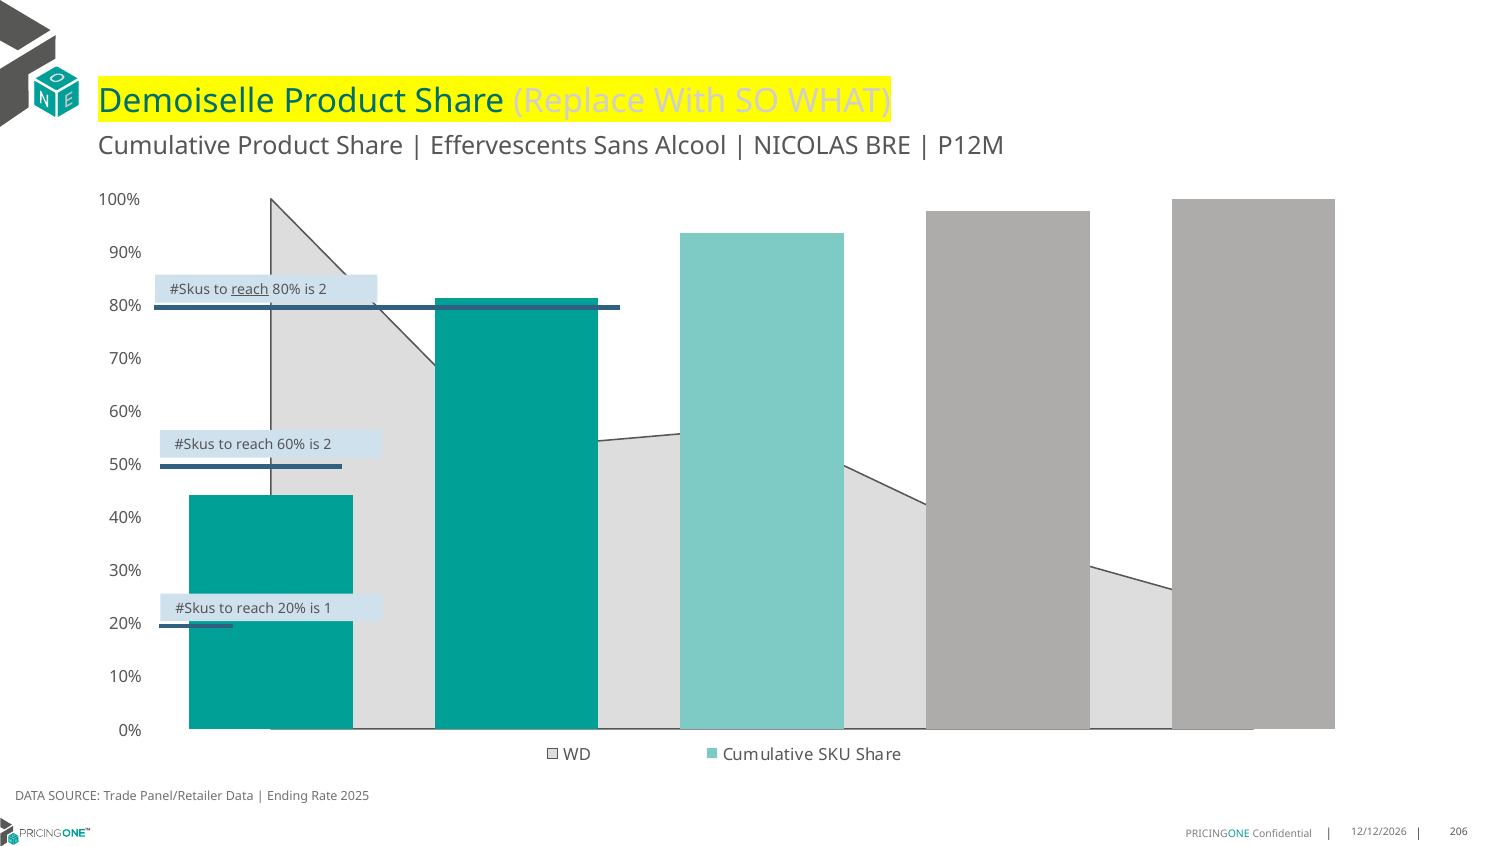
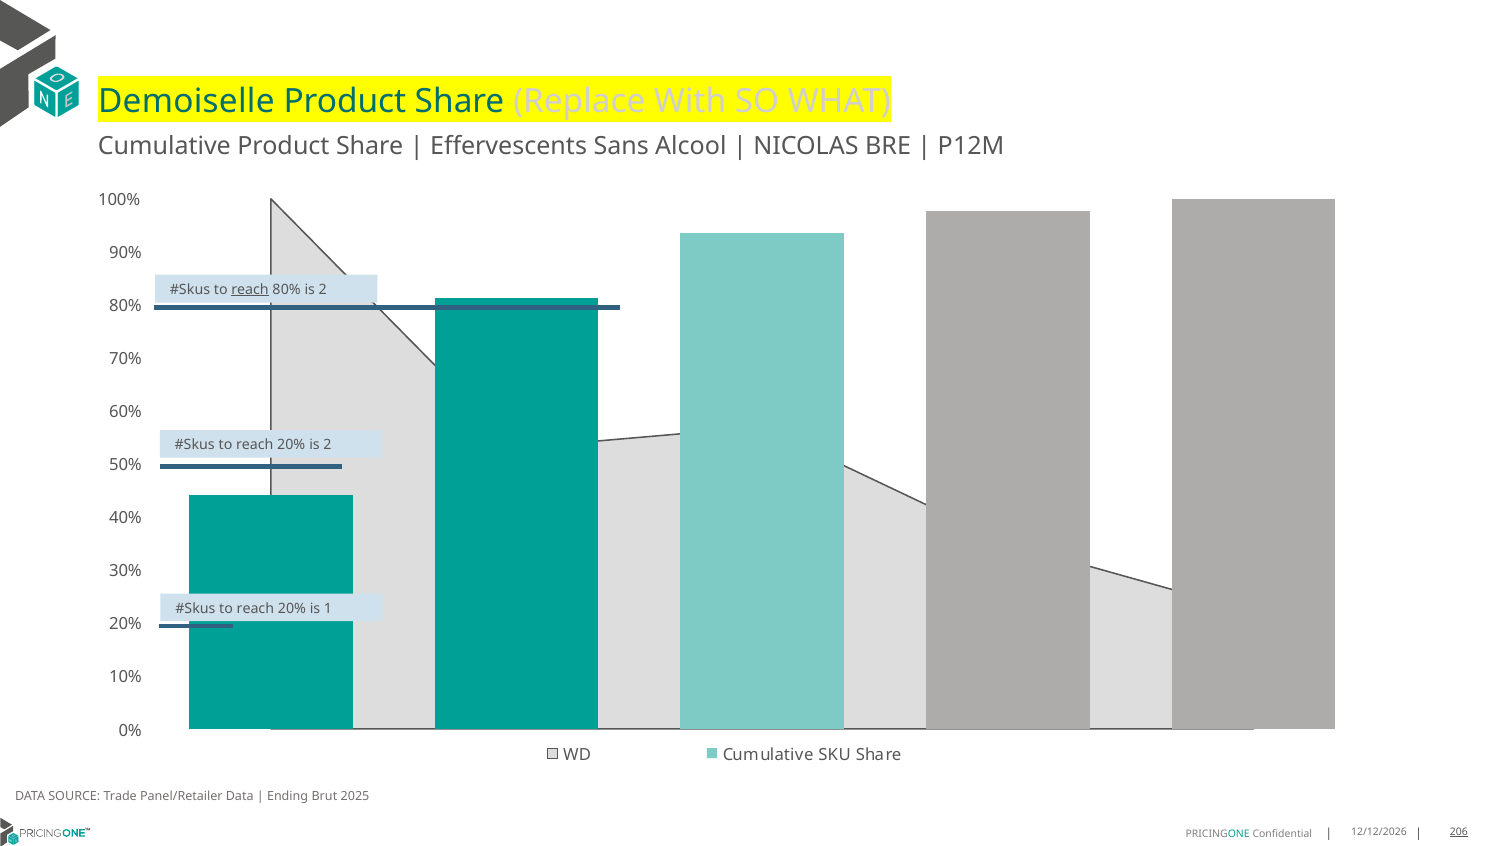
60% at (291, 445): 60% -> 20%
Rate: Rate -> Brut
206 underline: none -> present
